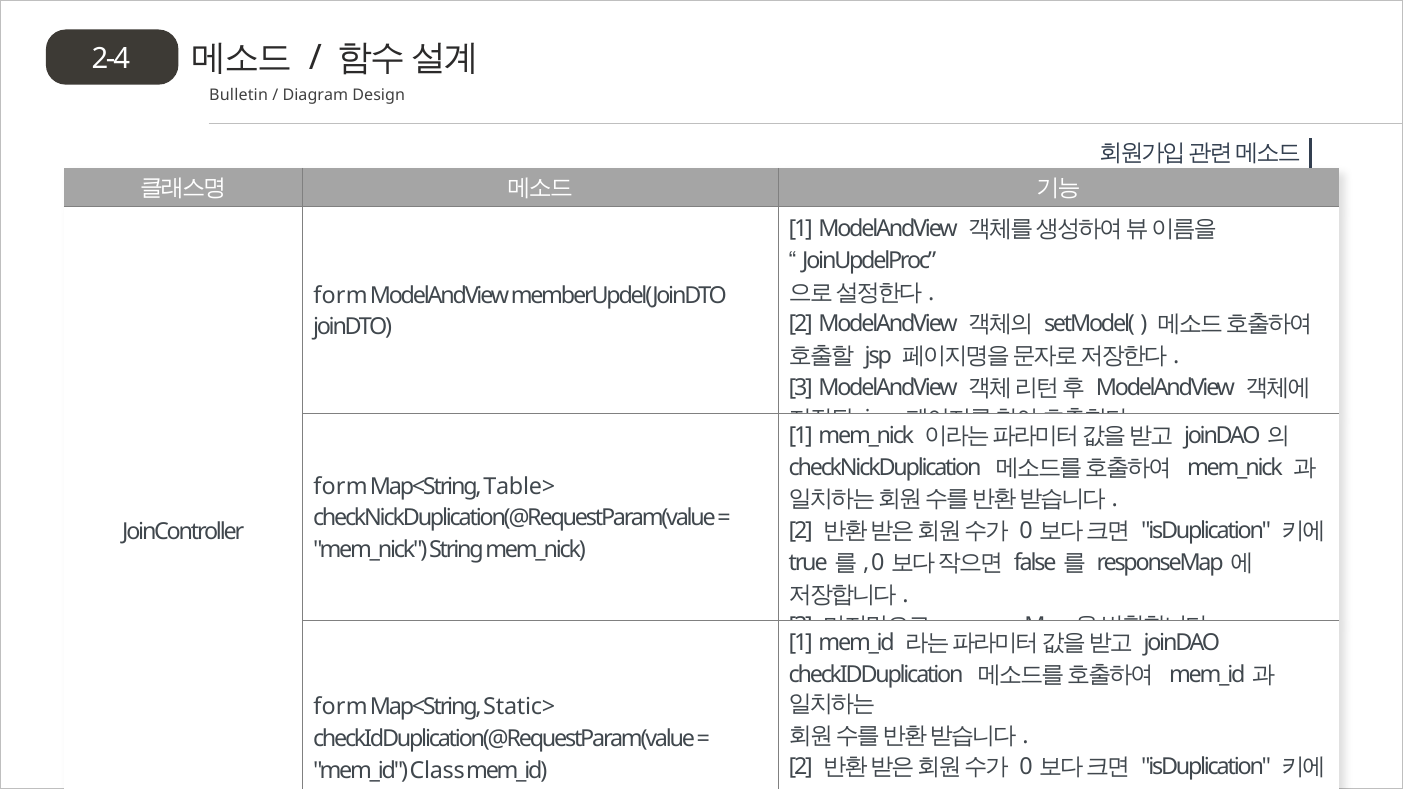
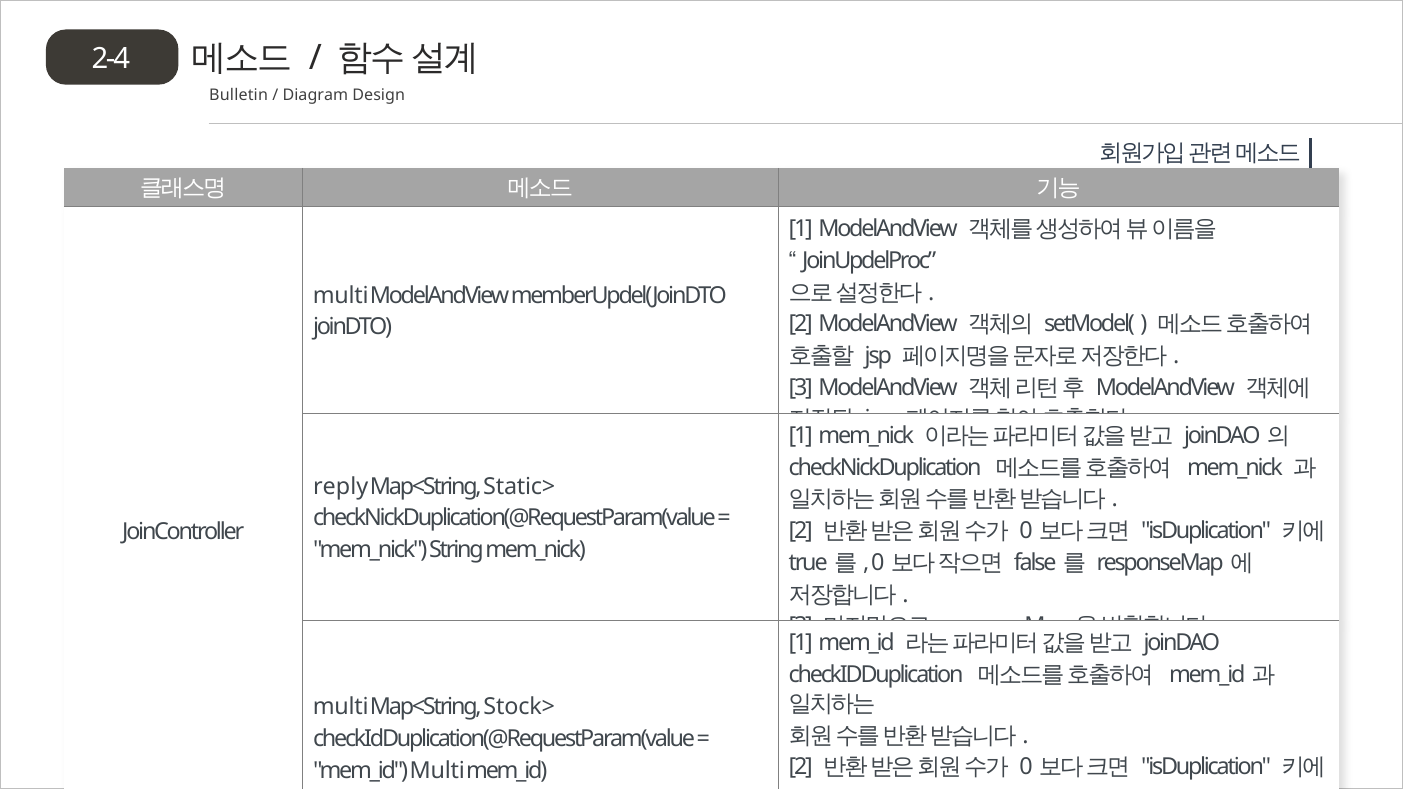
form at (341, 295): form -> multi
form at (341, 486): form -> reply
Table>: Table> -> Static>
form at (341, 707): form -> multi
Static>: Static> -> Stock>
Class at (437, 771): Class -> Multi
